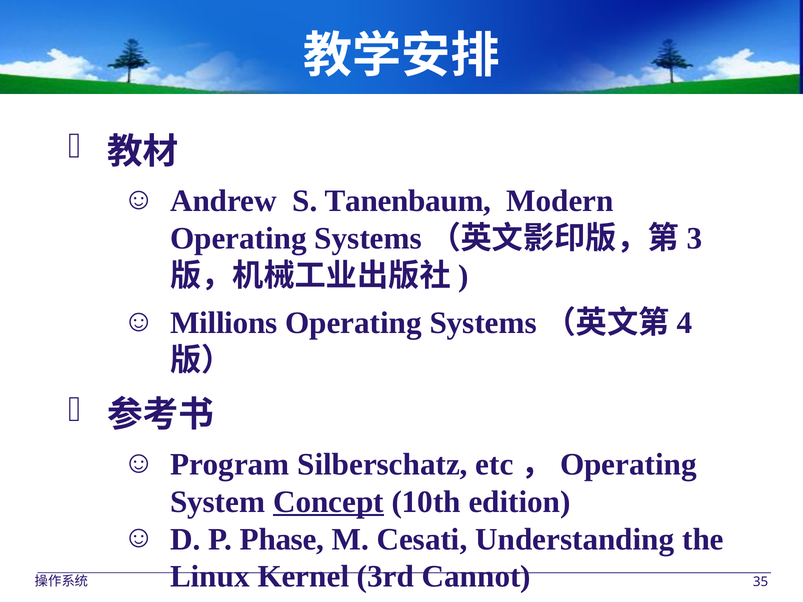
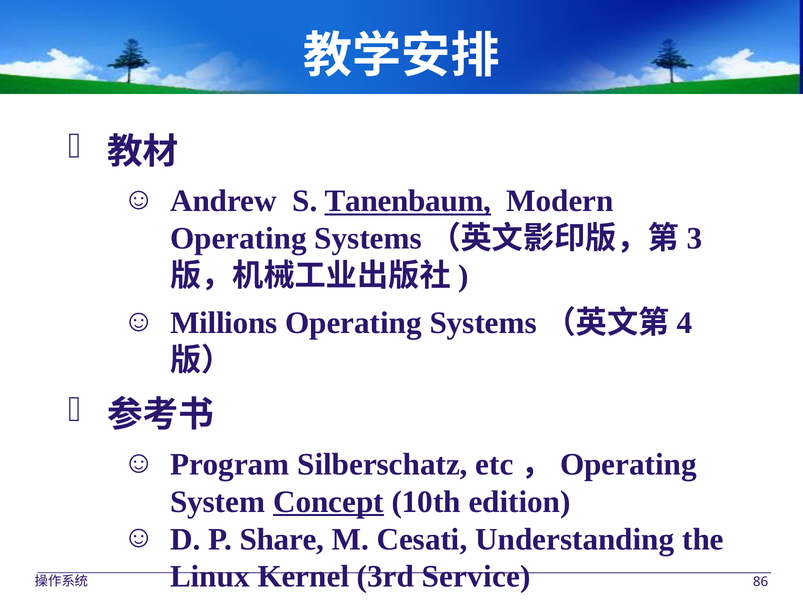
Tanenbaum underline: none -> present
Phase: Phase -> Share
Cannot: Cannot -> Service
35: 35 -> 86
